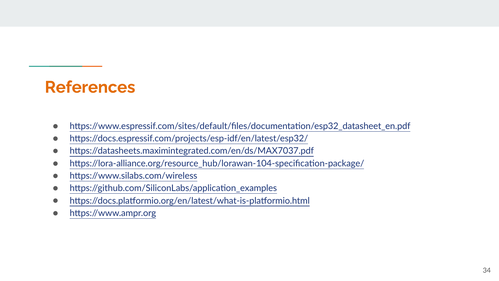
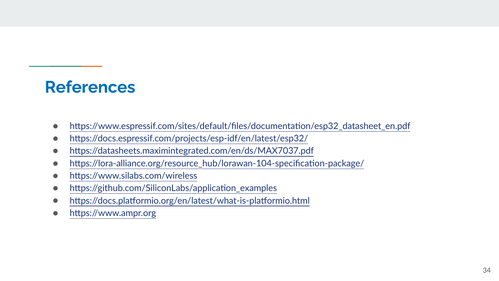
References colour: orange -> blue
